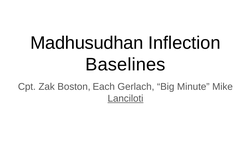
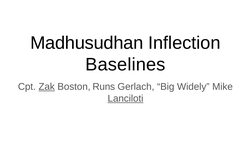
Zak underline: none -> present
Each: Each -> Runs
Minute: Minute -> Widely
